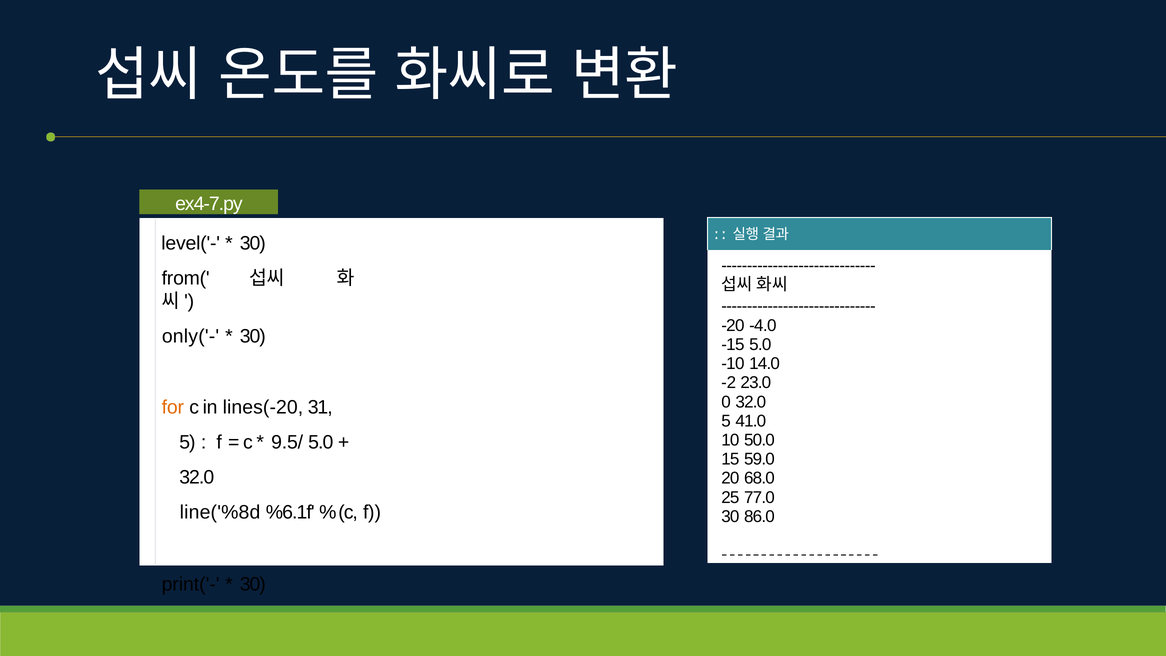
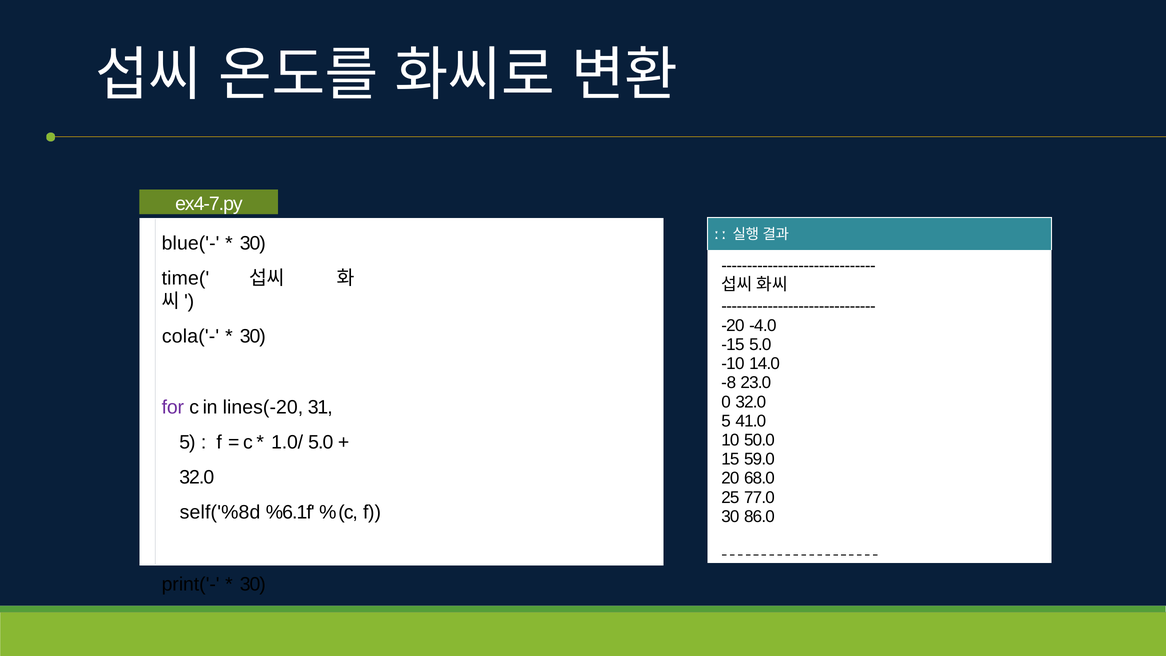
level('-: level('- -> blue('-
from(: from( -> time(
only('-: only('- -> cola('-
-2: -2 -> -8
for colour: orange -> purple
9.5/: 9.5/ -> 1.0/
line('%8d: line('%8d -> self('%8d
